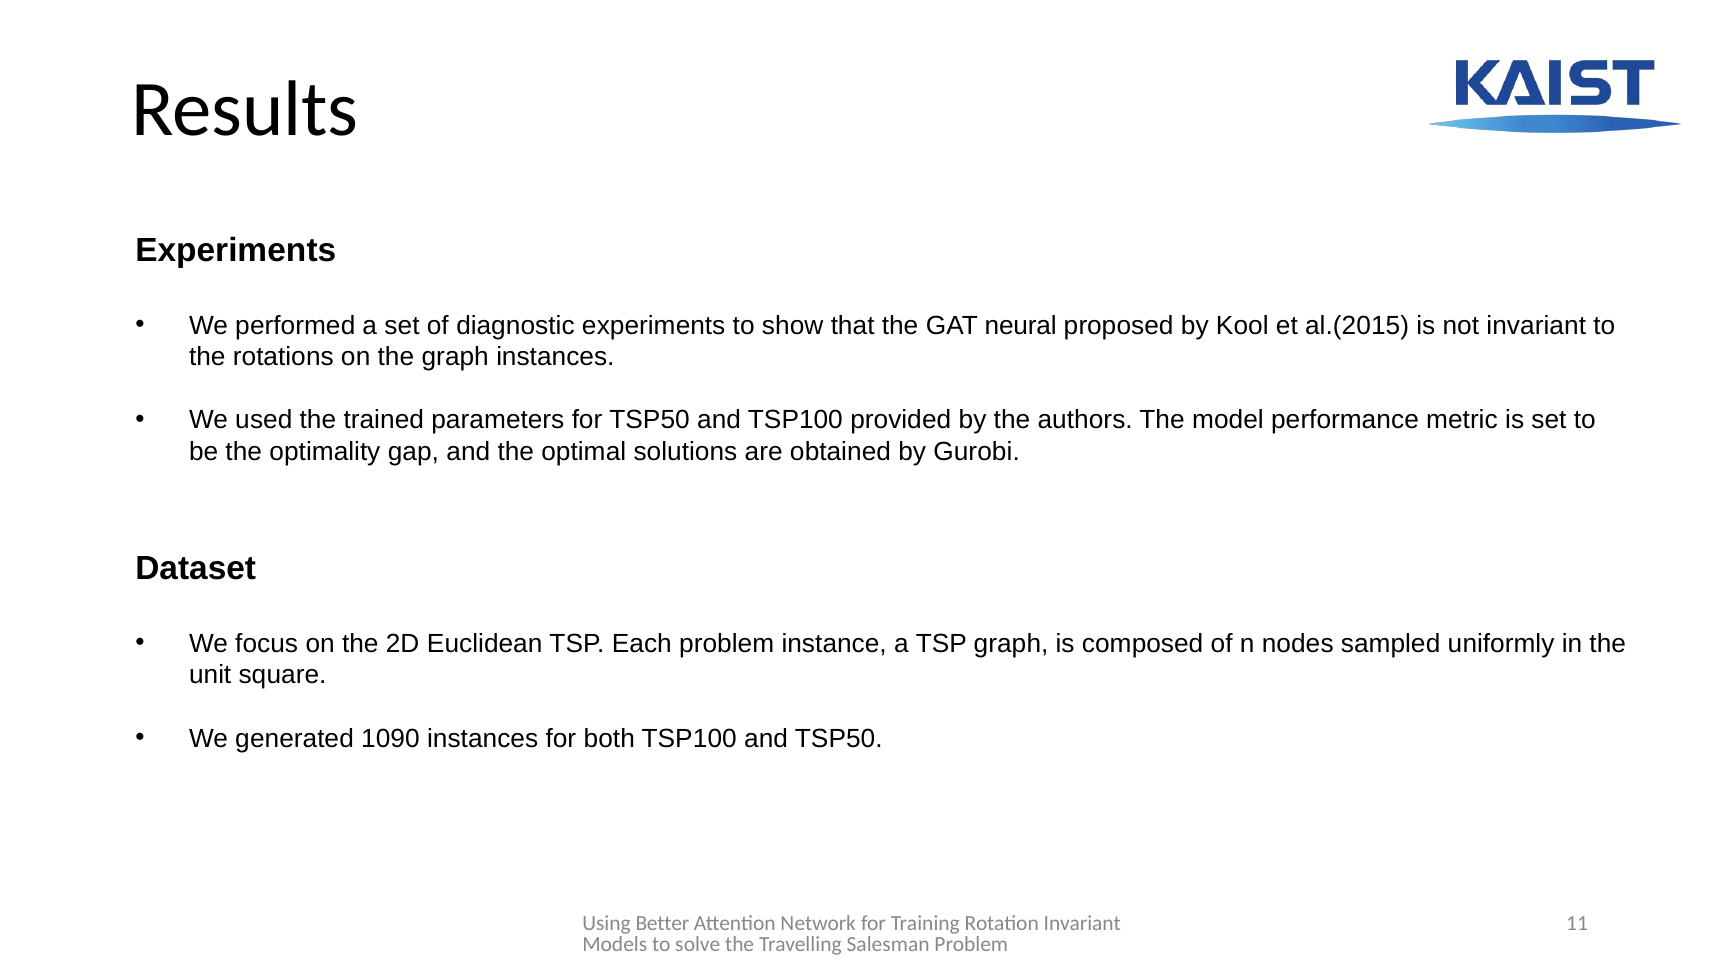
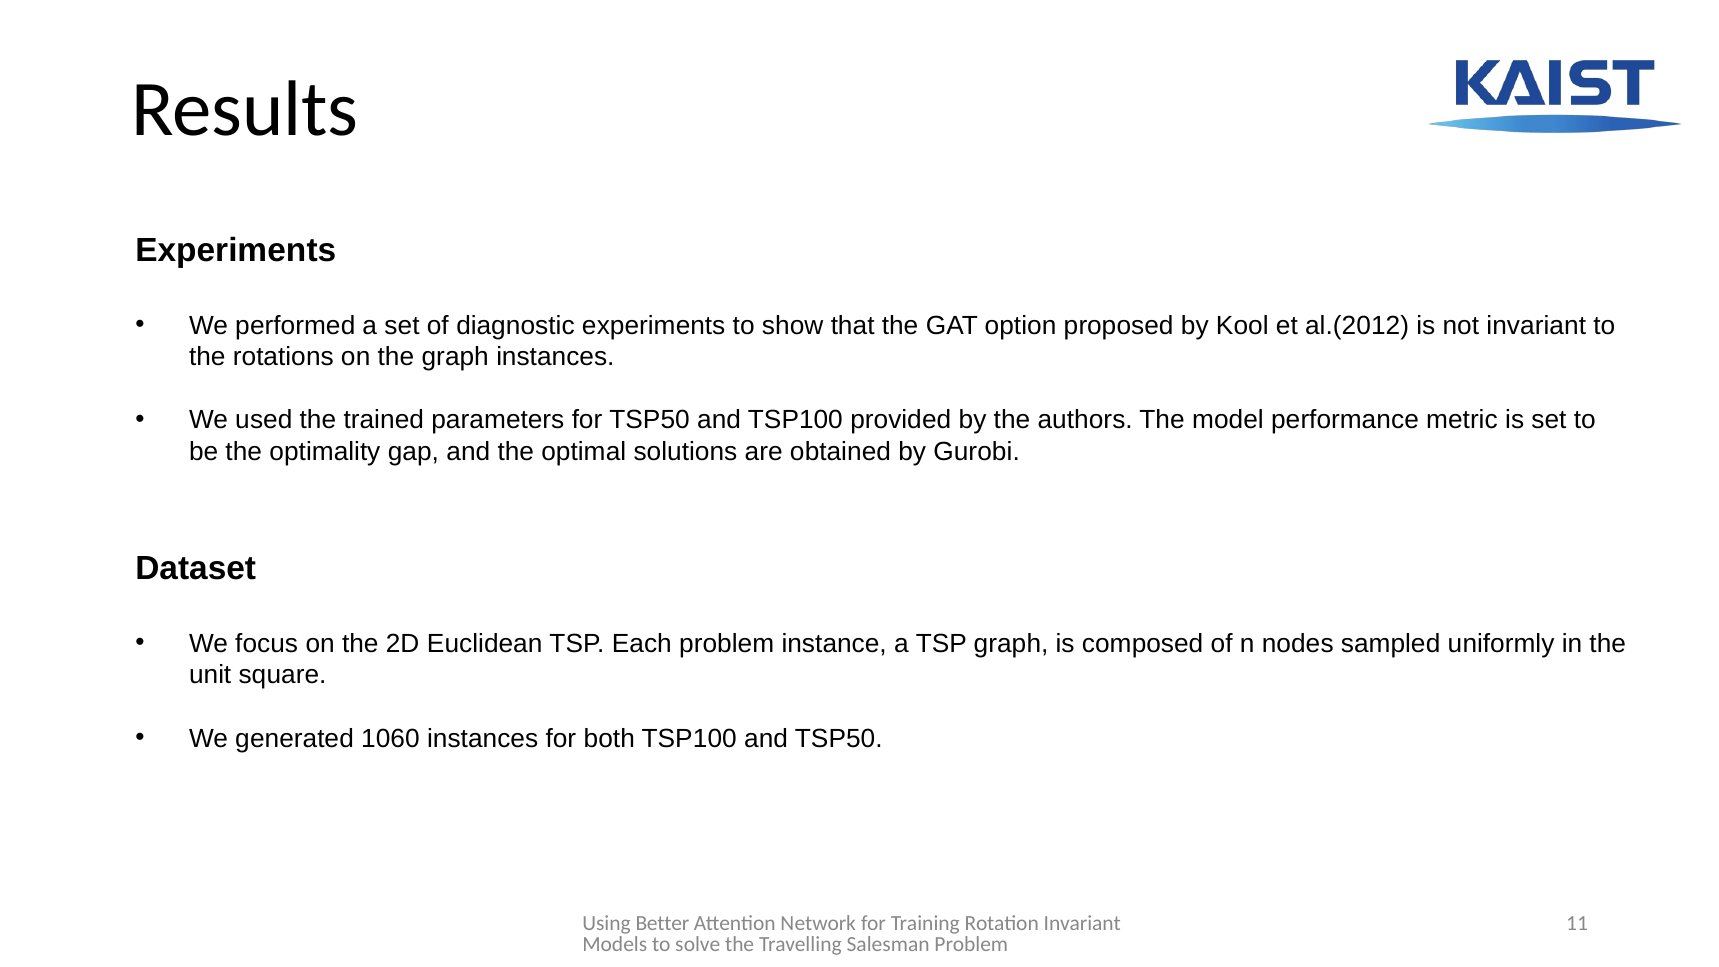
neural: neural -> option
al.(2015: al.(2015 -> al.(2012
1090: 1090 -> 1060
